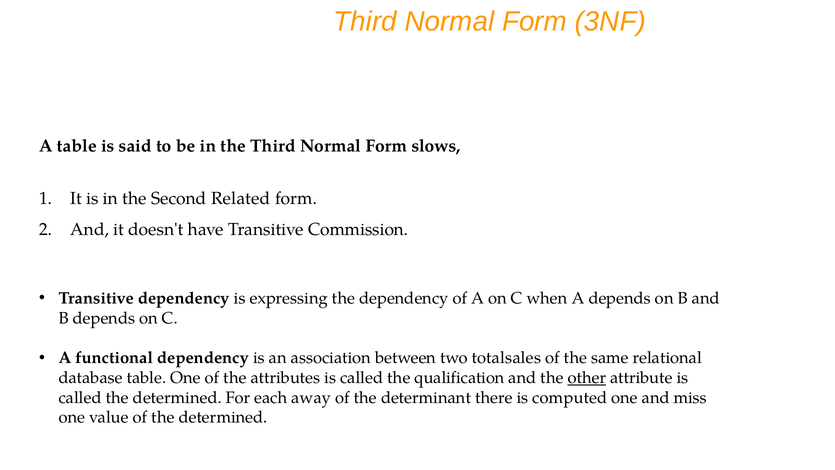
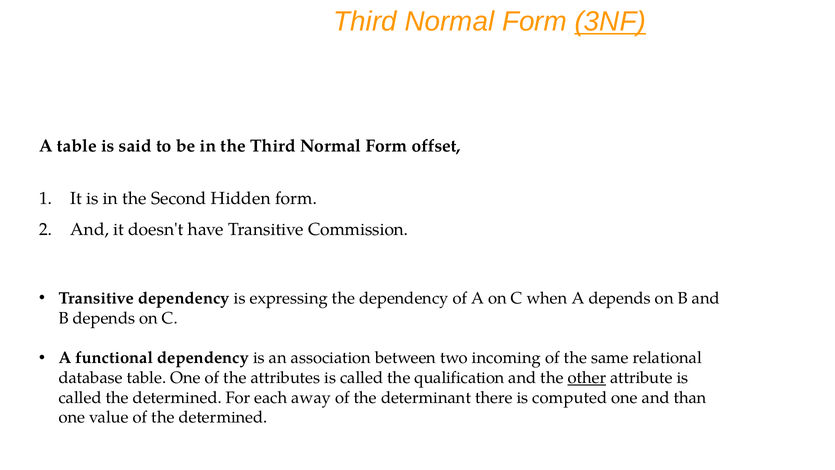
3NF underline: none -> present
slows: slows -> offset
Related: Related -> Hidden
totalsales: totalsales -> incoming
miss: miss -> than
